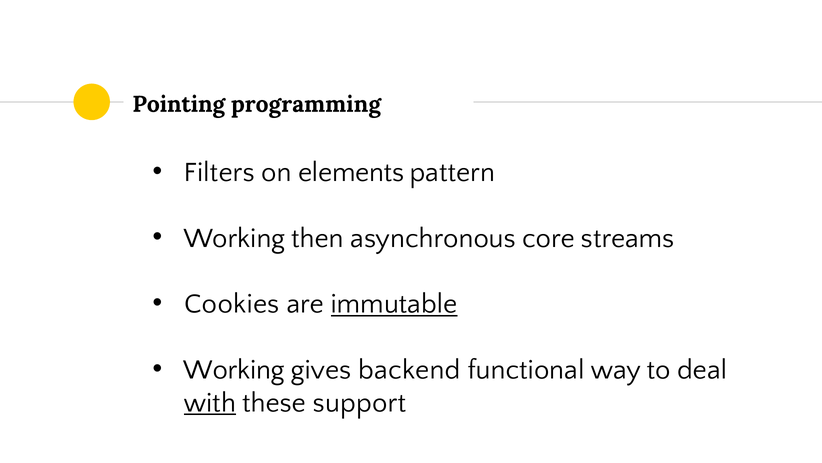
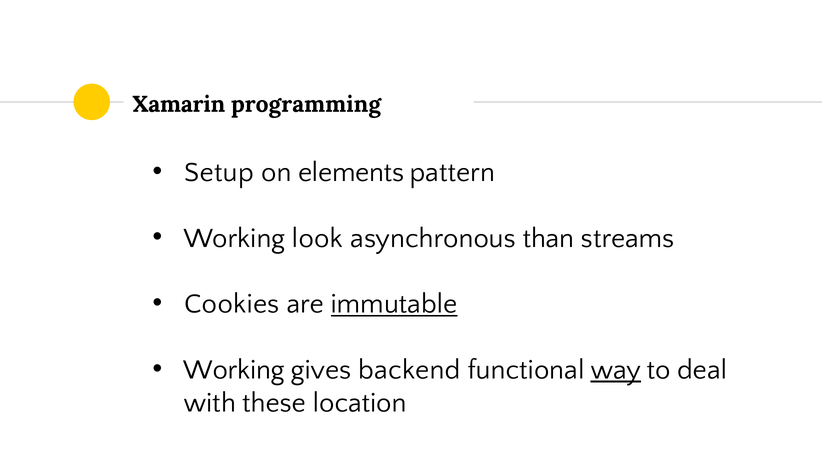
Pointing: Pointing -> Xamarin
Filters: Filters -> Setup
then: then -> look
core: core -> than
way underline: none -> present
with underline: present -> none
support: support -> location
